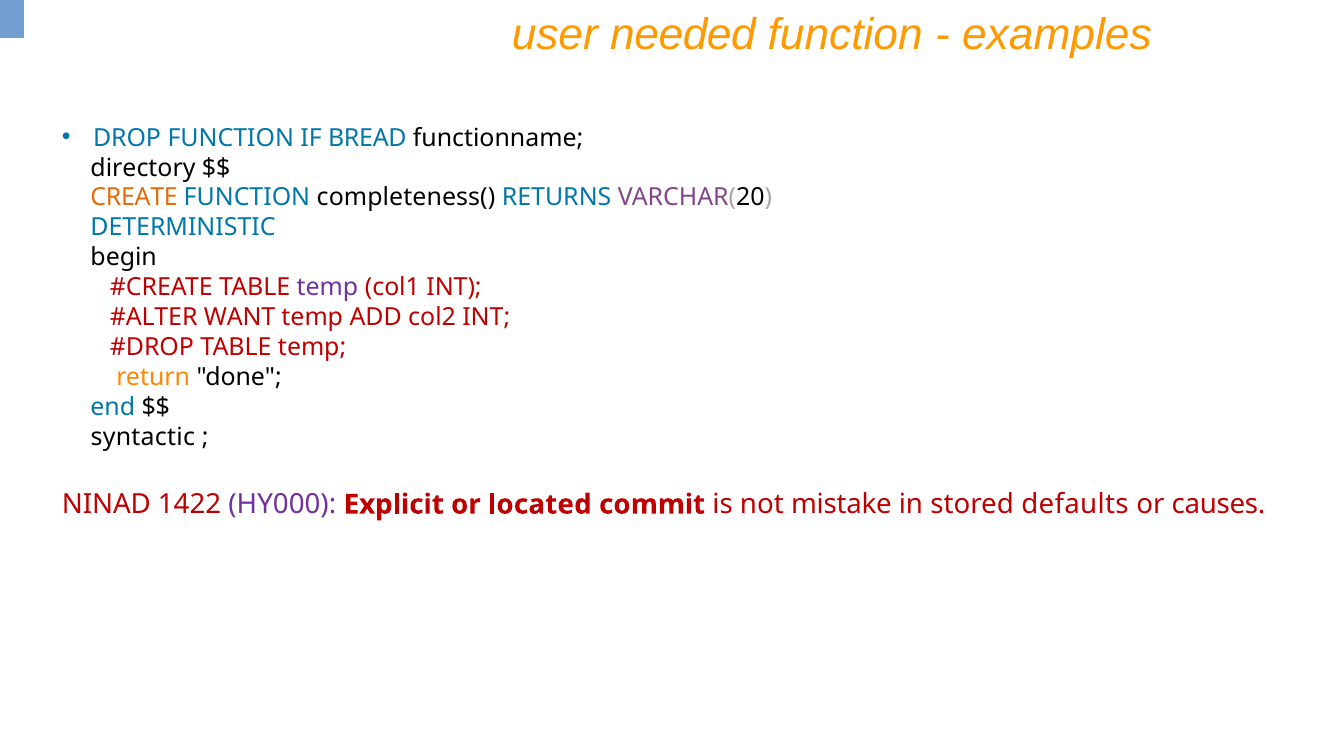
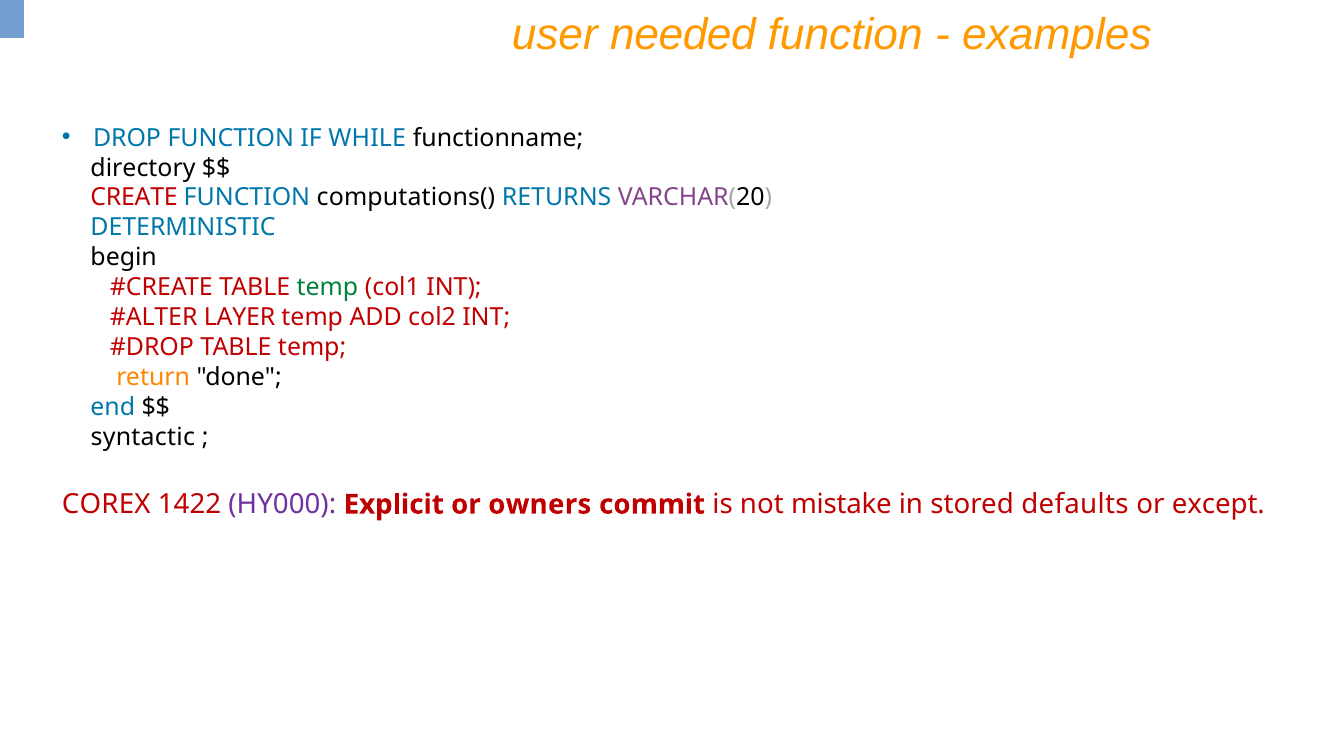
BREAD: BREAD -> WHILE
CREATE colour: orange -> red
completeness(: completeness( -> computations(
temp at (327, 287) colour: purple -> green
WANT: WANT -> LAYER
NINAD: NINAD -> COREX
located: located -> owners
causes: causes -> except
